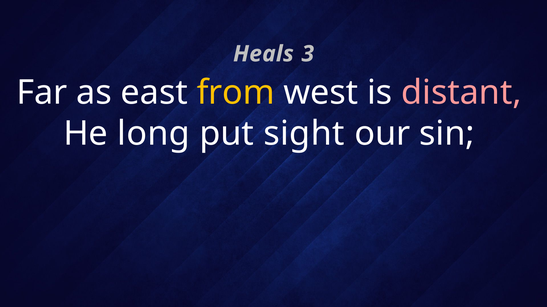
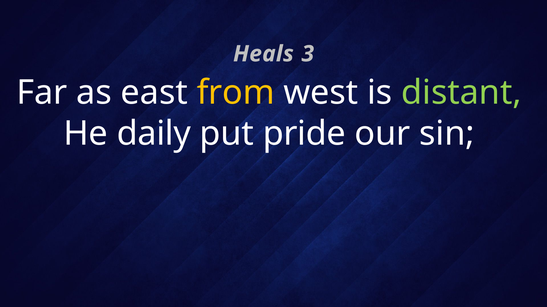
distant colour: pink -> light green
long: long -> daily
sight: sight -> pride
